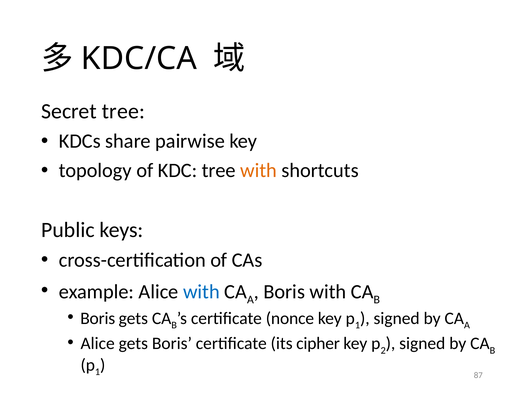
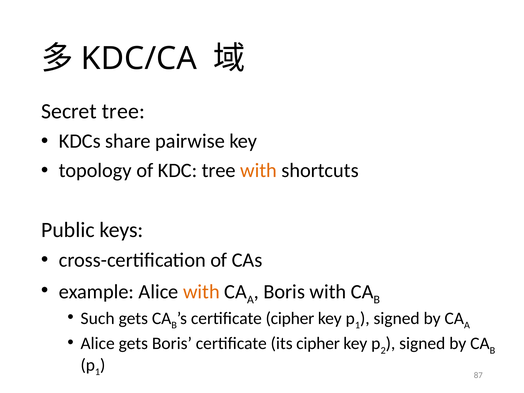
with at (201, 292) colour: blue -> orange
Boris at (98, 318): Boris -> Such
certificate nonce: nonce -> cipher
